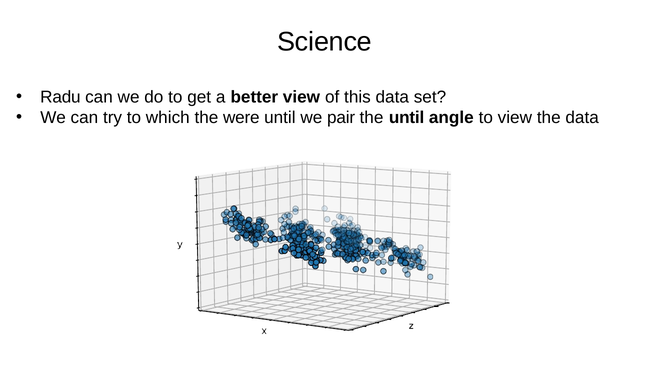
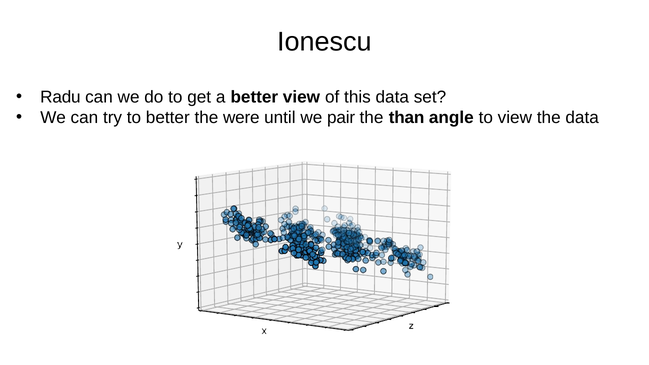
Science: Science -> Ionescu
to which: which -> better
the until: until -> than
